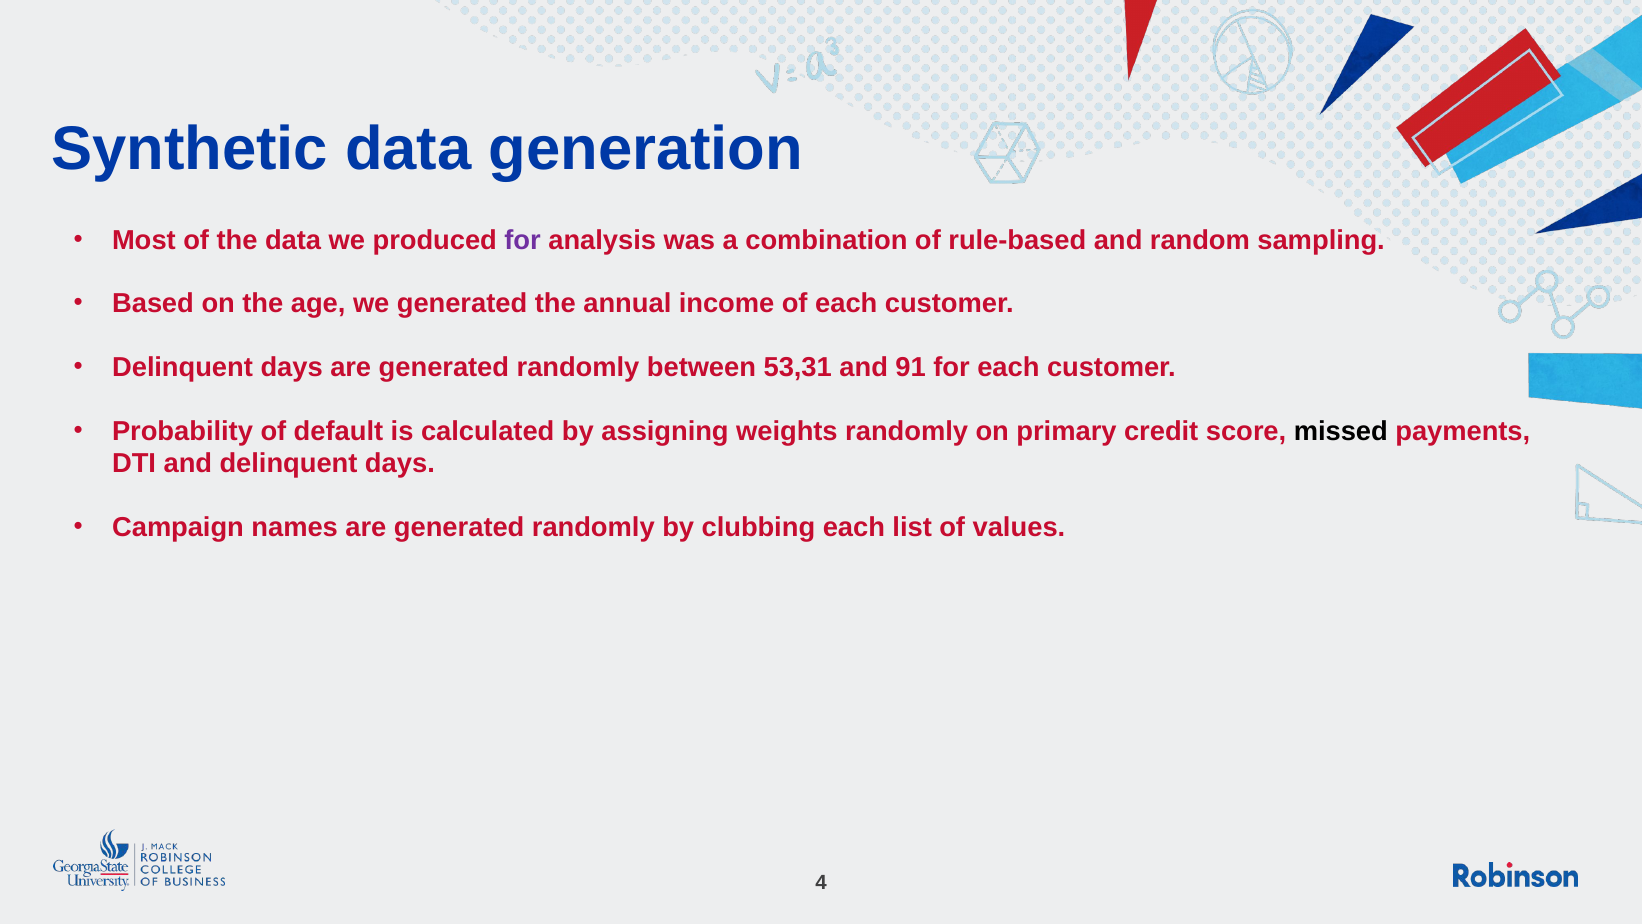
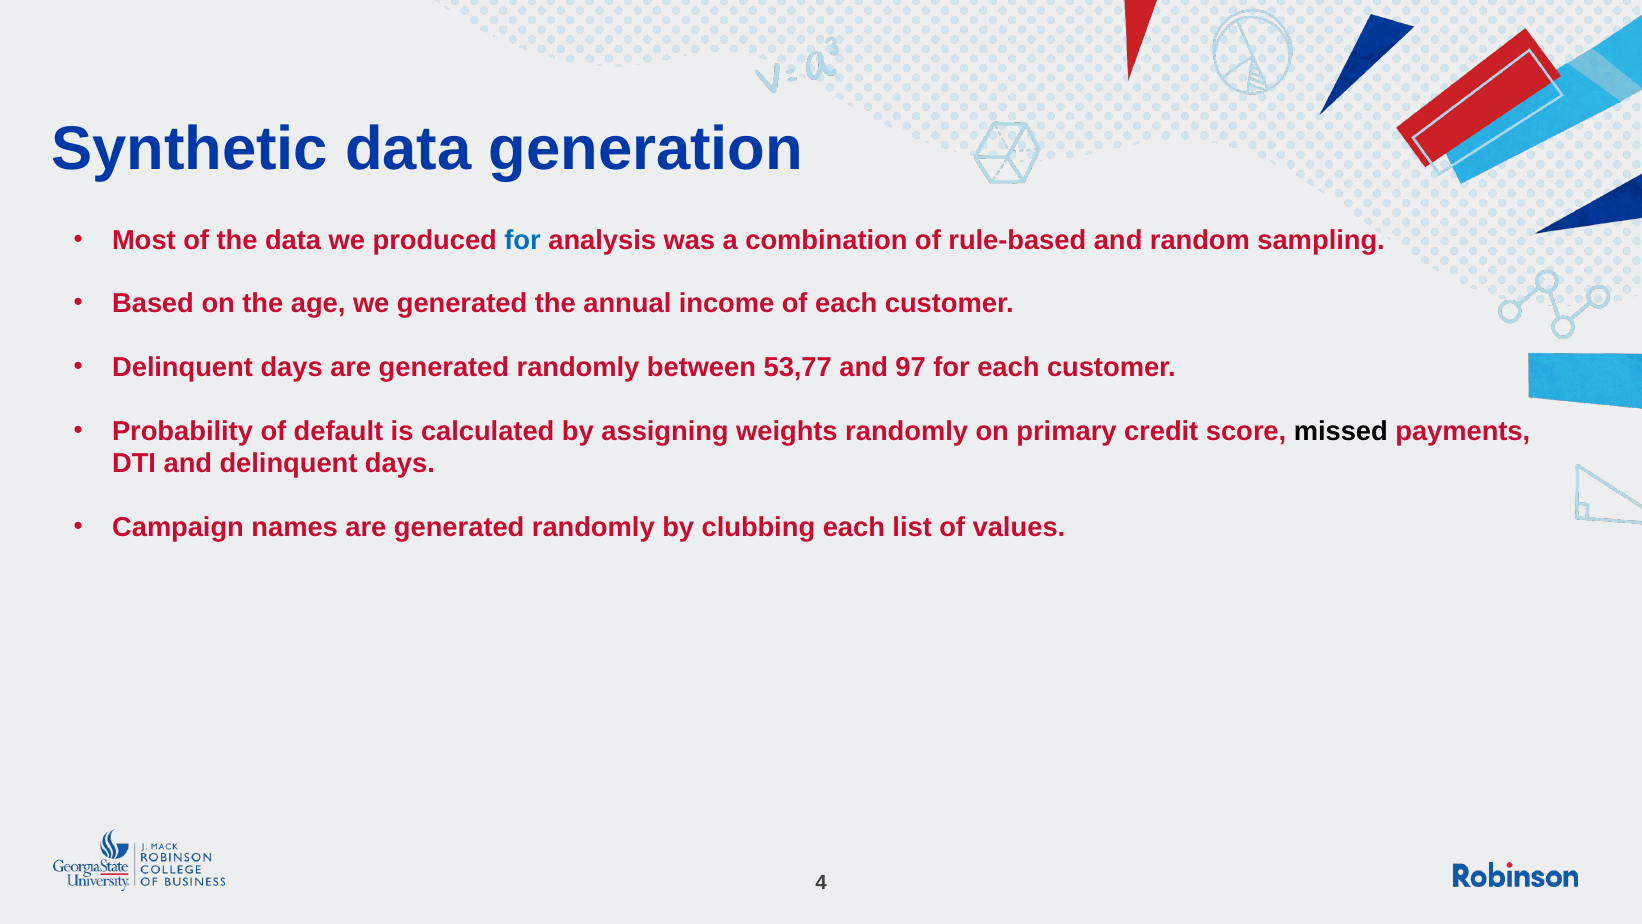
for at (523, 240) colour: purple -> blue
53,31: 53,31 -> 53,77
91: 91 -> 97
